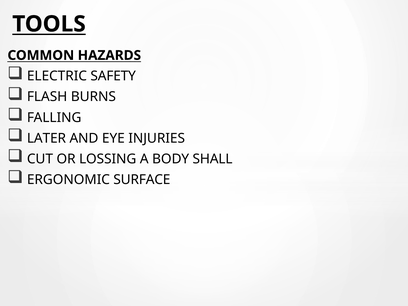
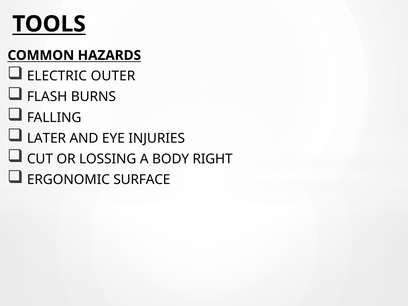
SAFETY: SAFETY -> OUTER
SHALL: SHALL -> RIGHT
